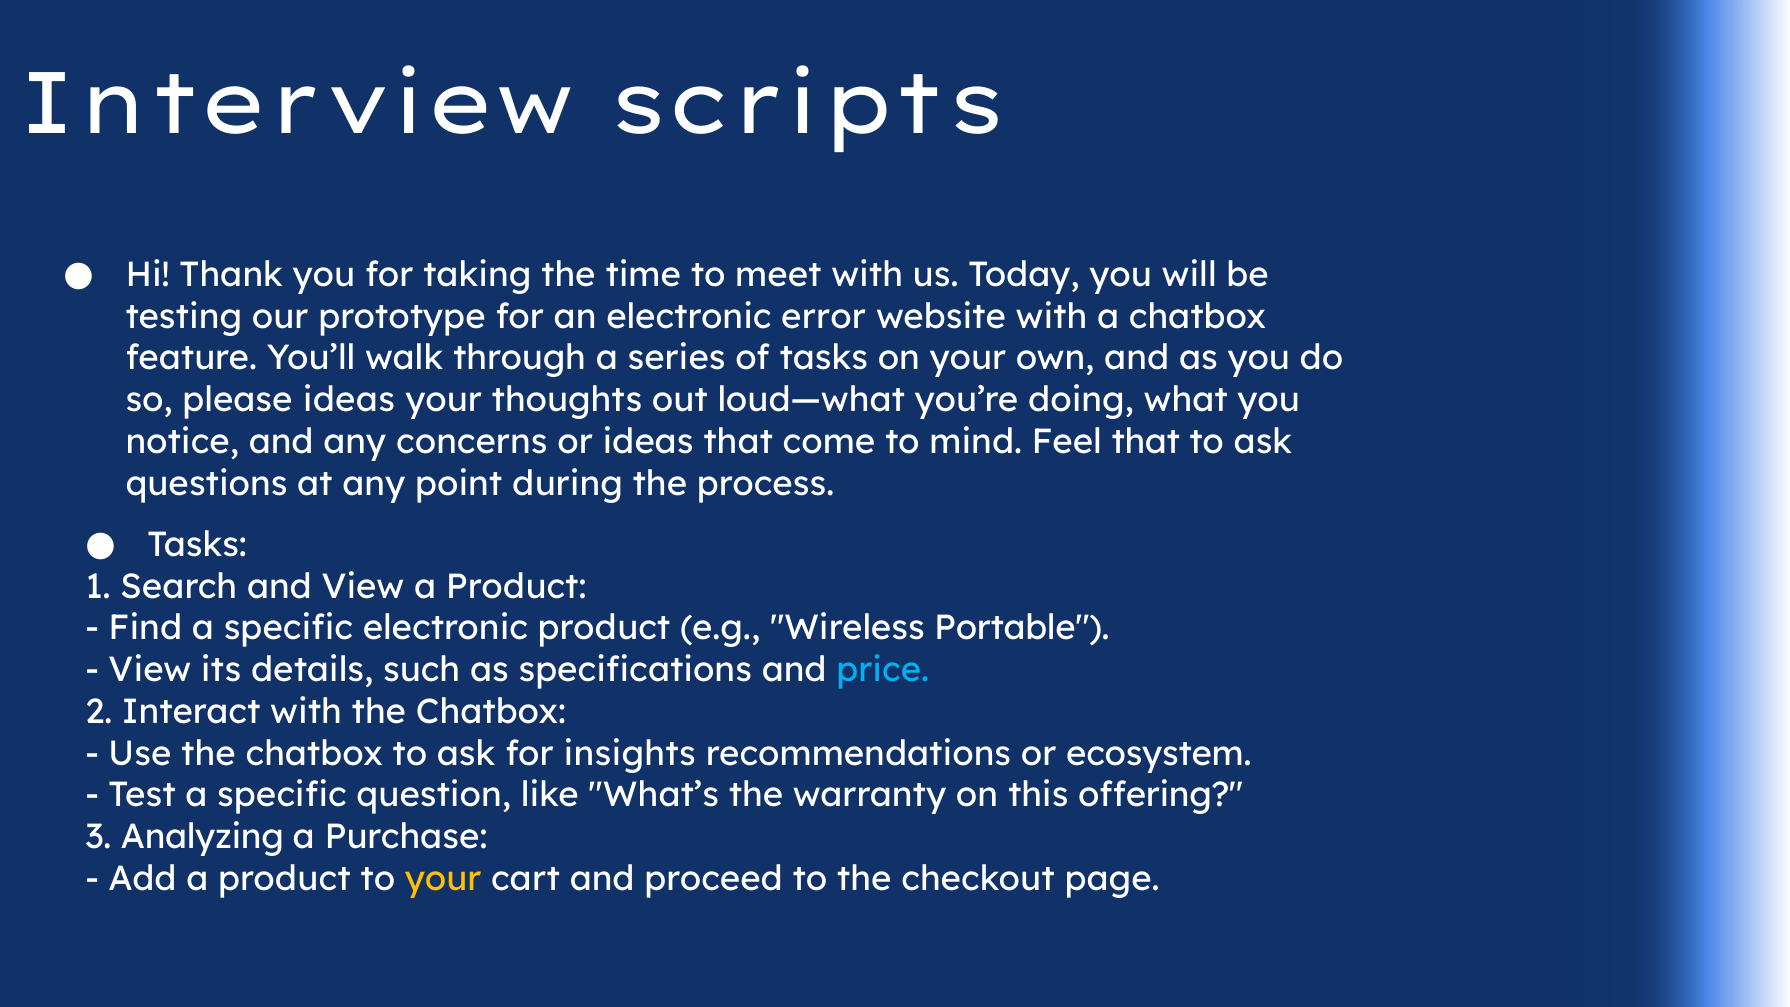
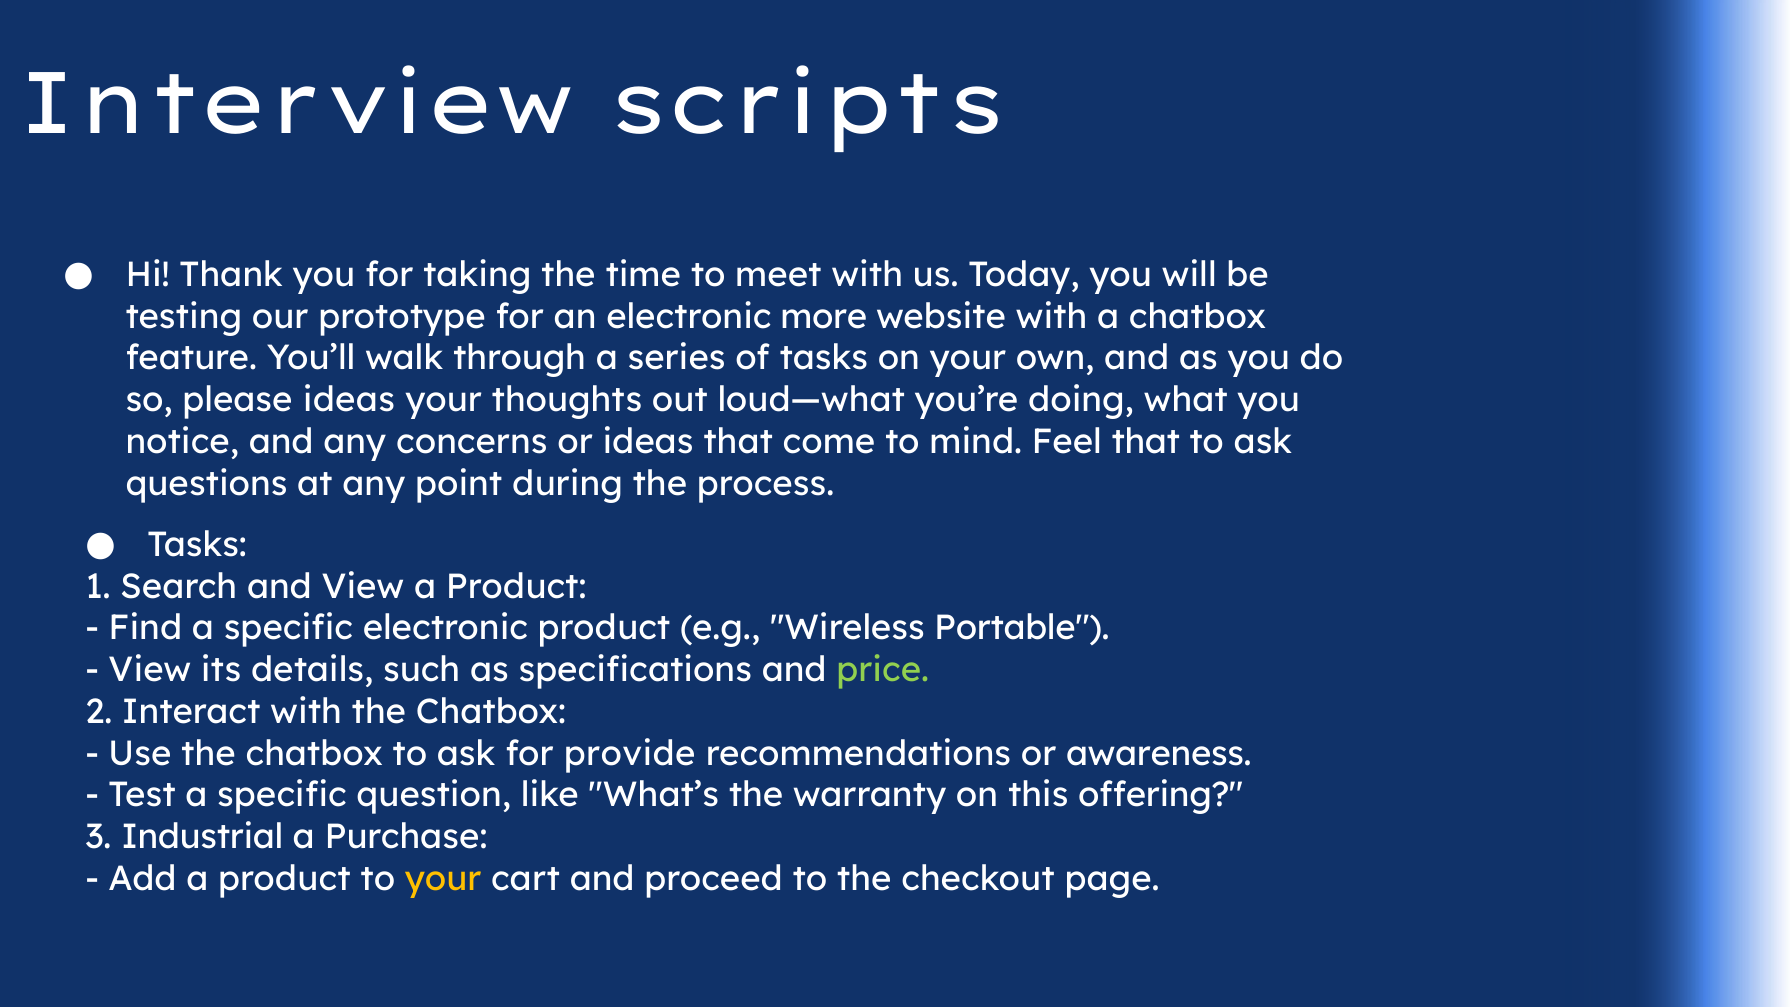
error: error -> more
price colour: light blue -> light green
insights: insights -> provide
ecosystem: ecosystem -> awareness
Analyzing: Analyzing -> Industrial
